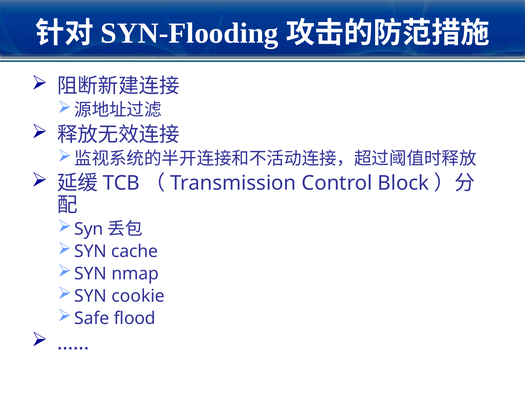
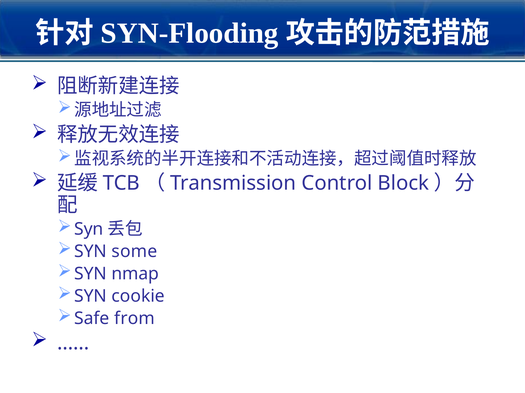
cache: cache -> some
flood: flood -> from
